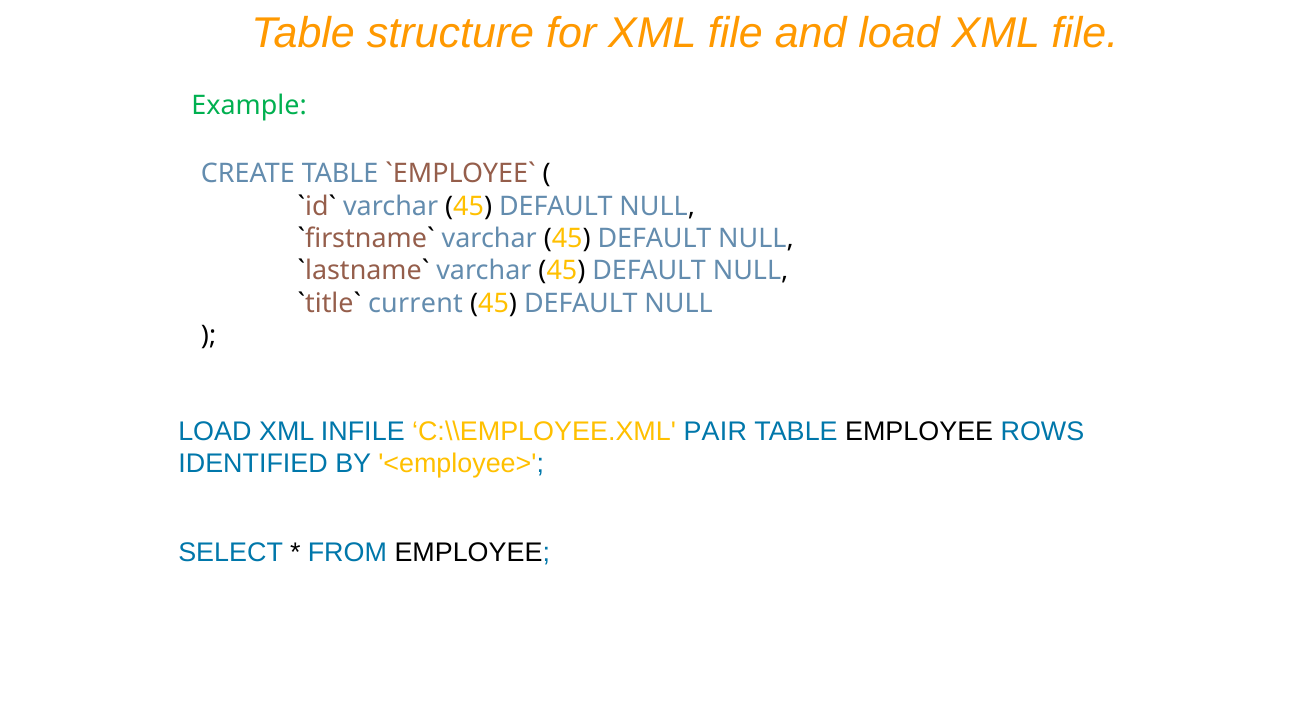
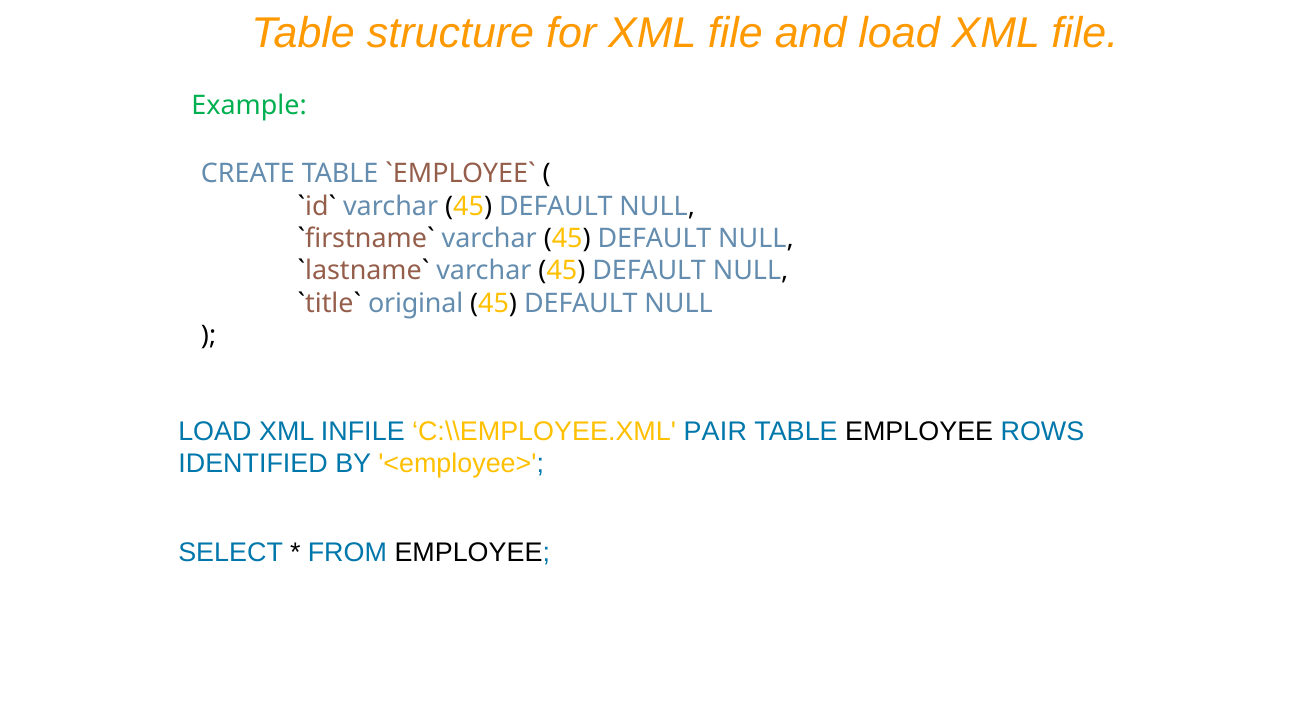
current: current -> original
